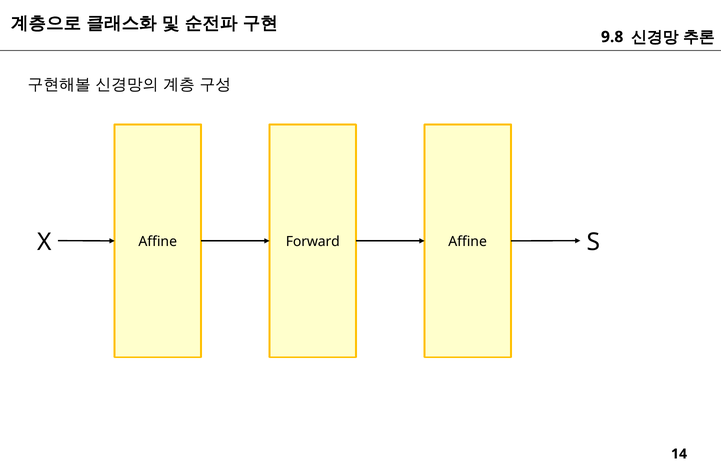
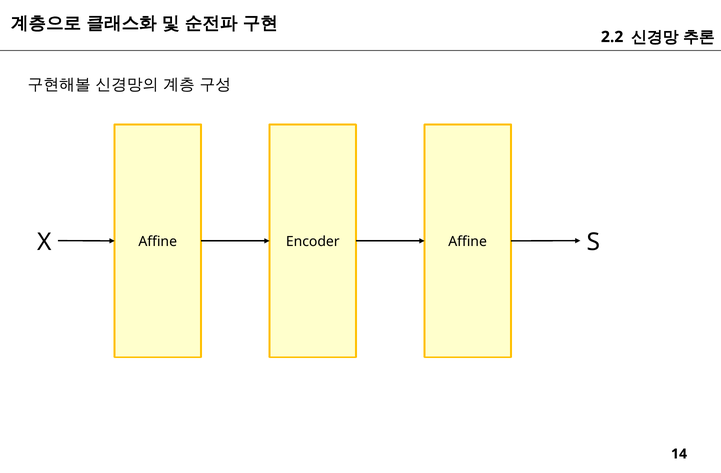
9.8: 9.8 -> 2.2
Forward: Forward -> Encoder
